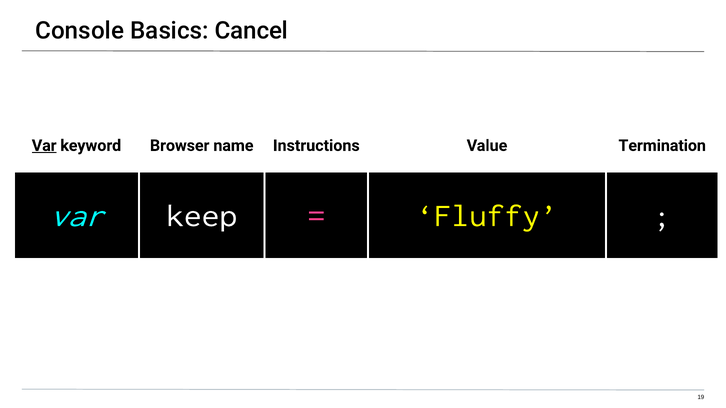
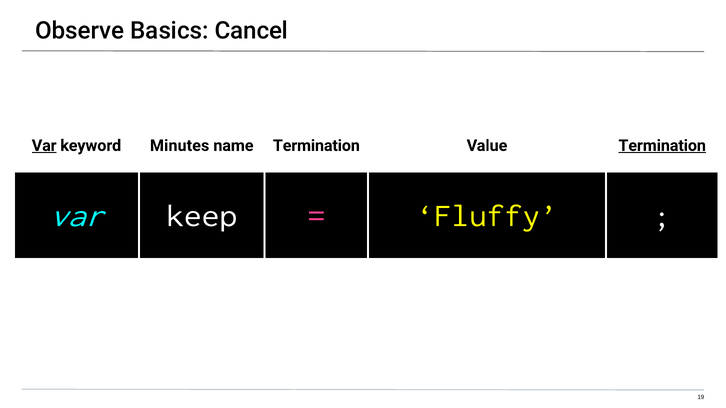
Console: Console -> Observe
Browser: Browser -> Minutes
name Instructions: Instructions -> Termination
Termination at (662, 146) underline: none -> present
